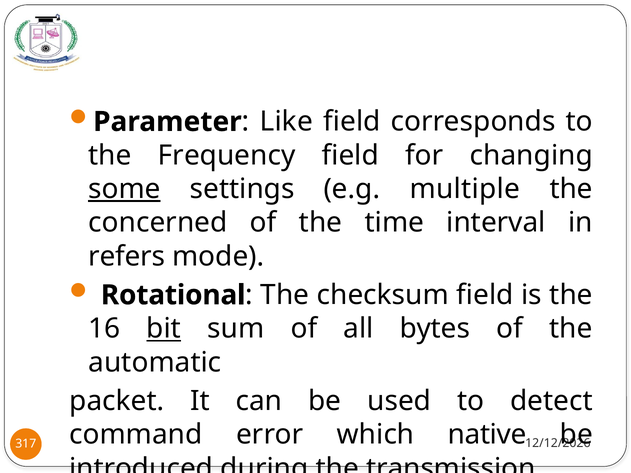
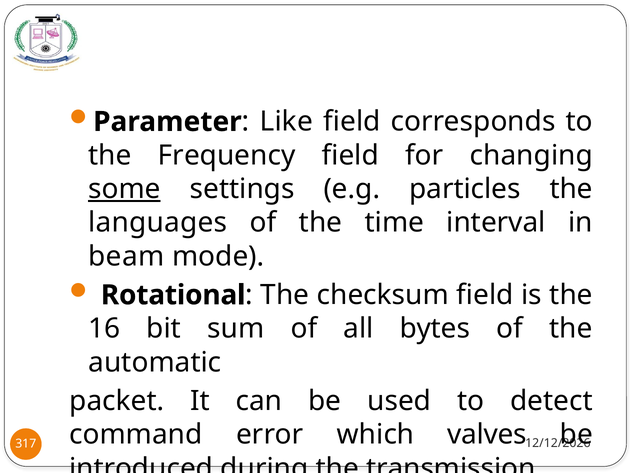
multiple: multiple -> particles
concerned: concerned -> languages
refers: refers -> beam
bit underline: present -> none
native: native -> valves
